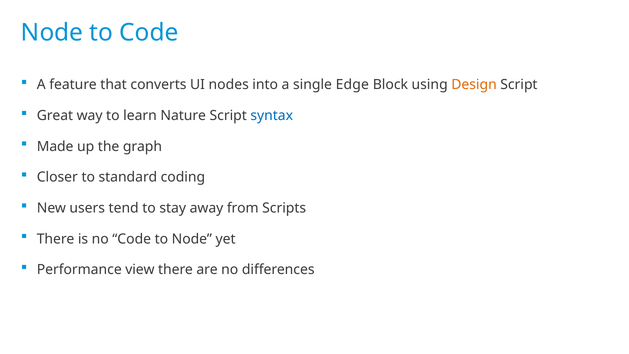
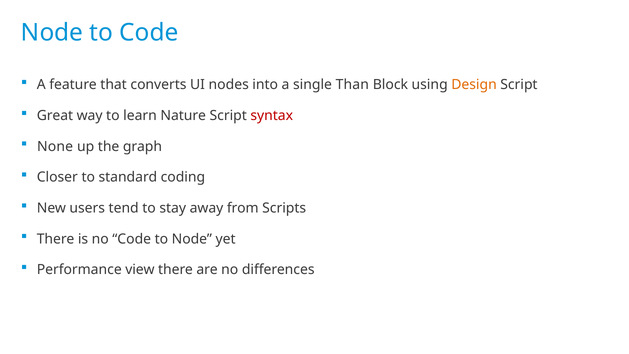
Edge: Edge -> Than
syntax colour: blue -> red
Made: Made -> None
